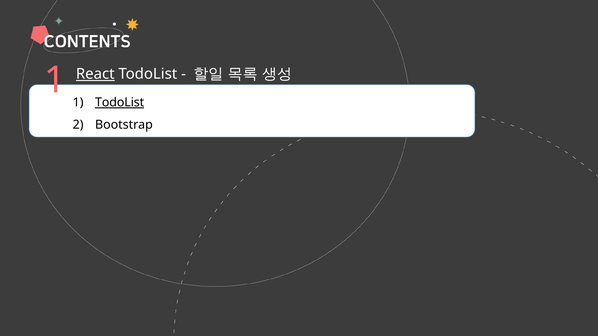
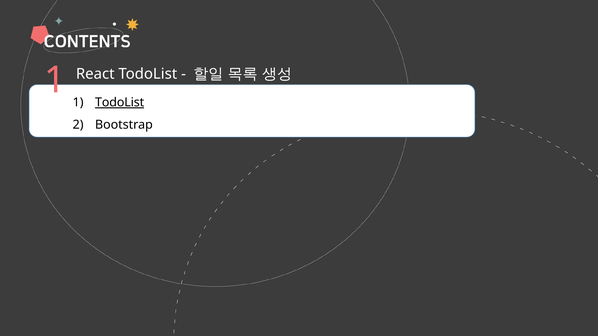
React underline: present -> none
